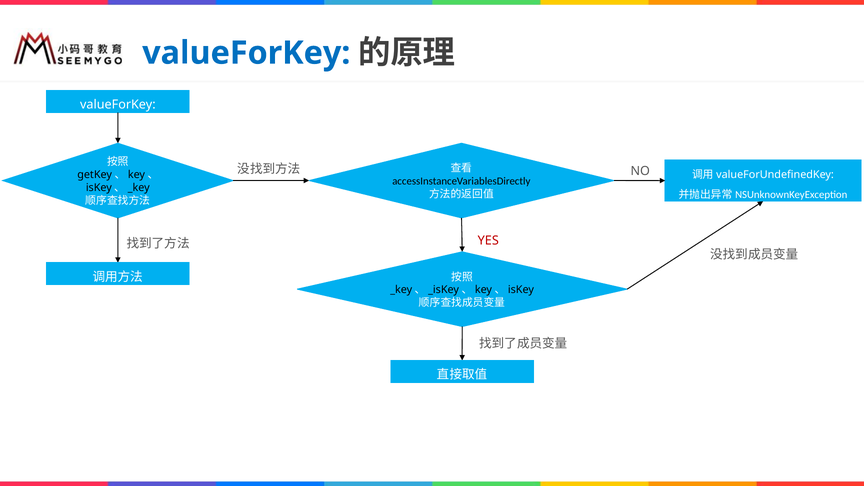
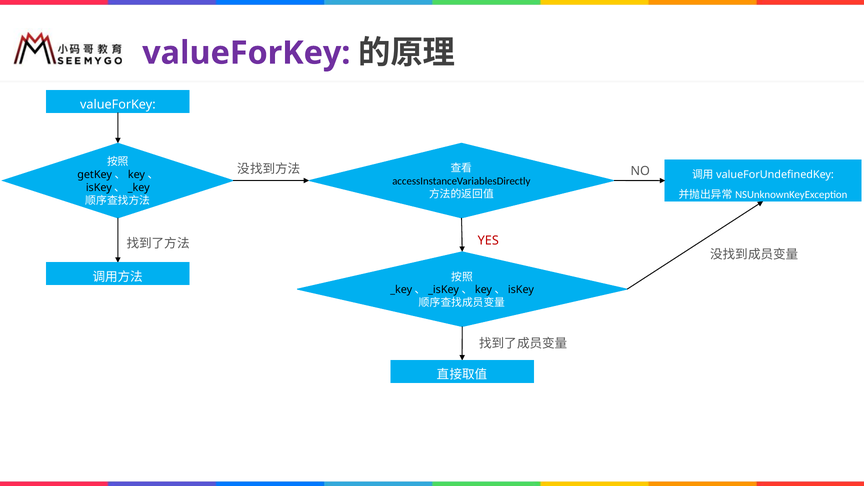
valueForKey at (246, 53) colour: blue -> purple
